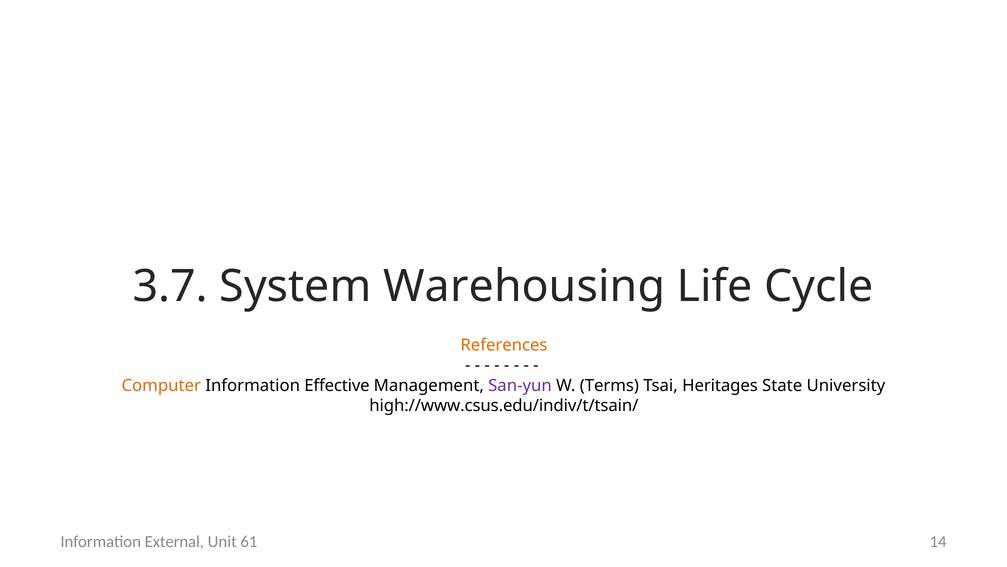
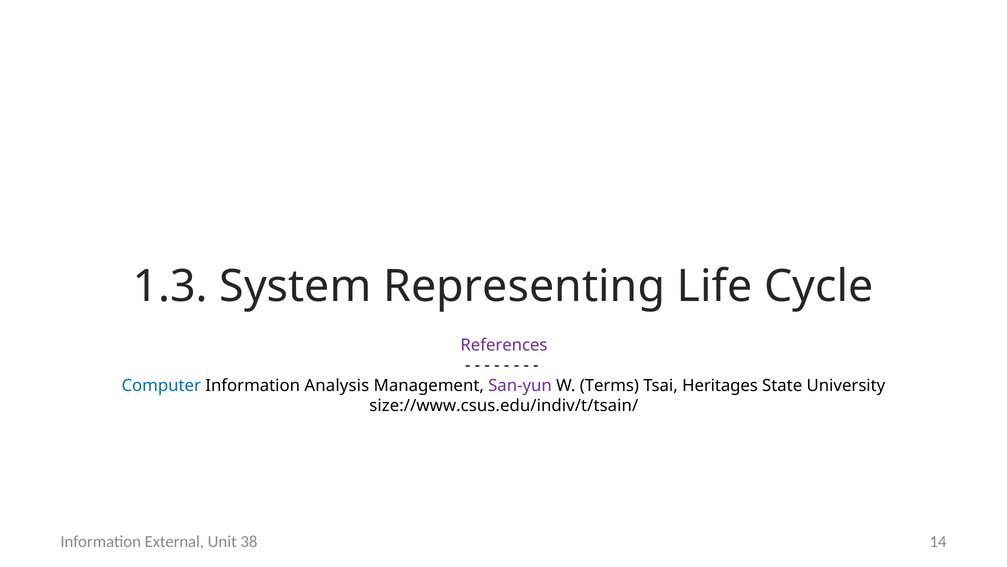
3.7: 3.7 -> 1.3
Warehousing: Warehousing -> Representing
References colour: orange -> purple
Computer colour: orange -> blue
Effective: Effective -> Analysis
high://www.csus.edu/indiv/t/tsain/: high://www.csus.edu/indiv/t/tsain/ -> size://www.csus.edu/indiv/t/tsain/
61: 61 -> 38
